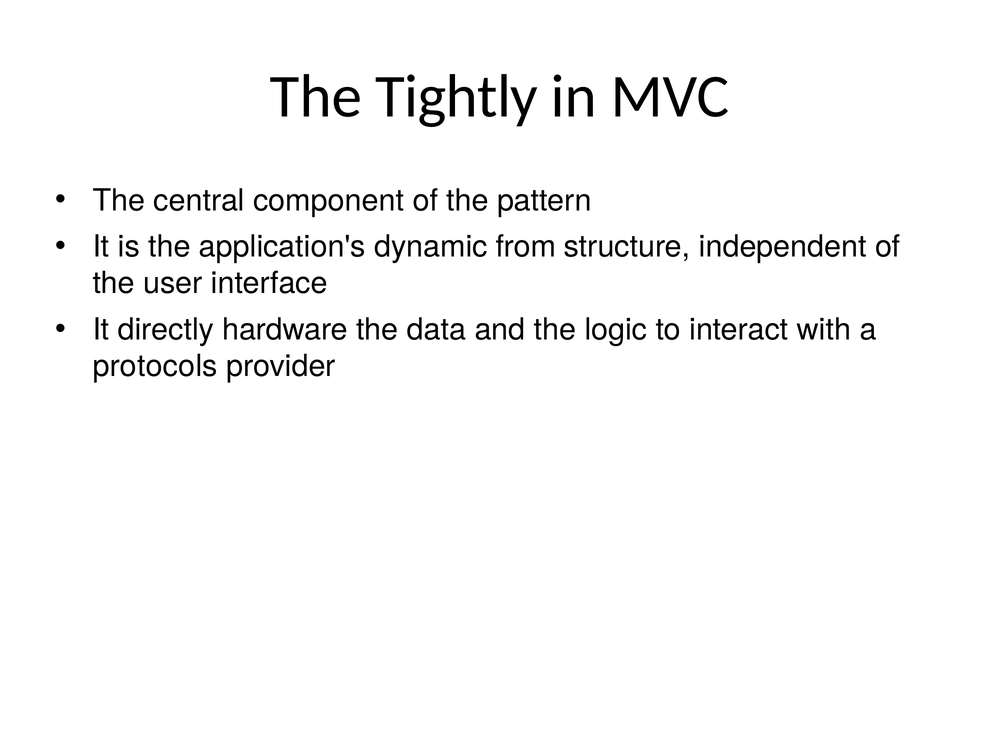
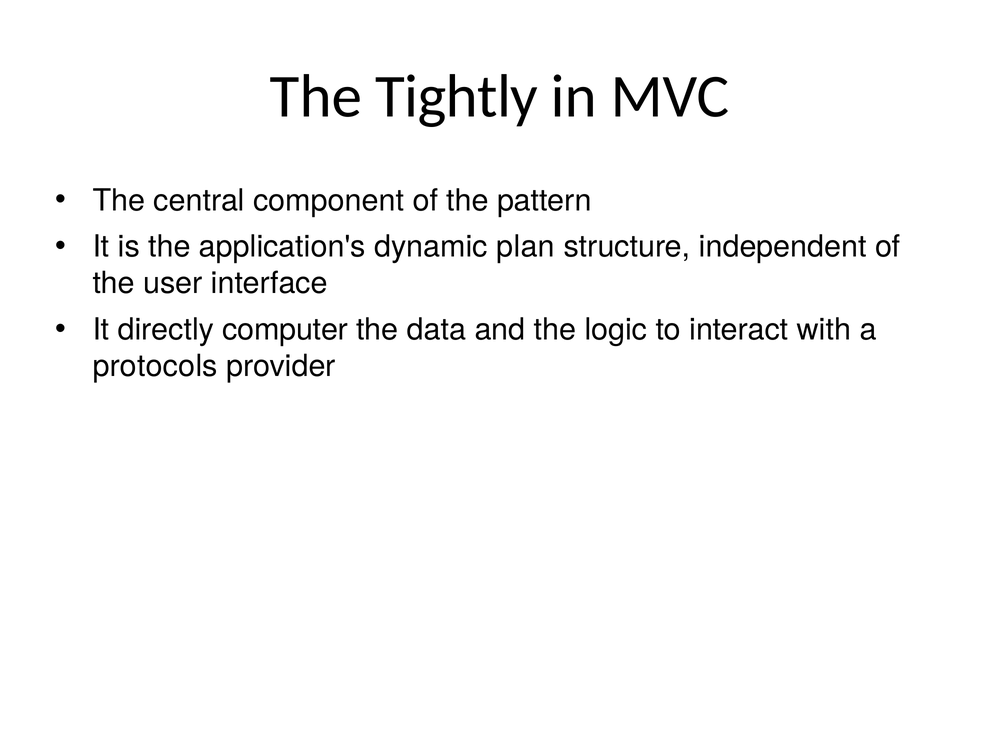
from: from -> plan
hardware: hardware -> computer
